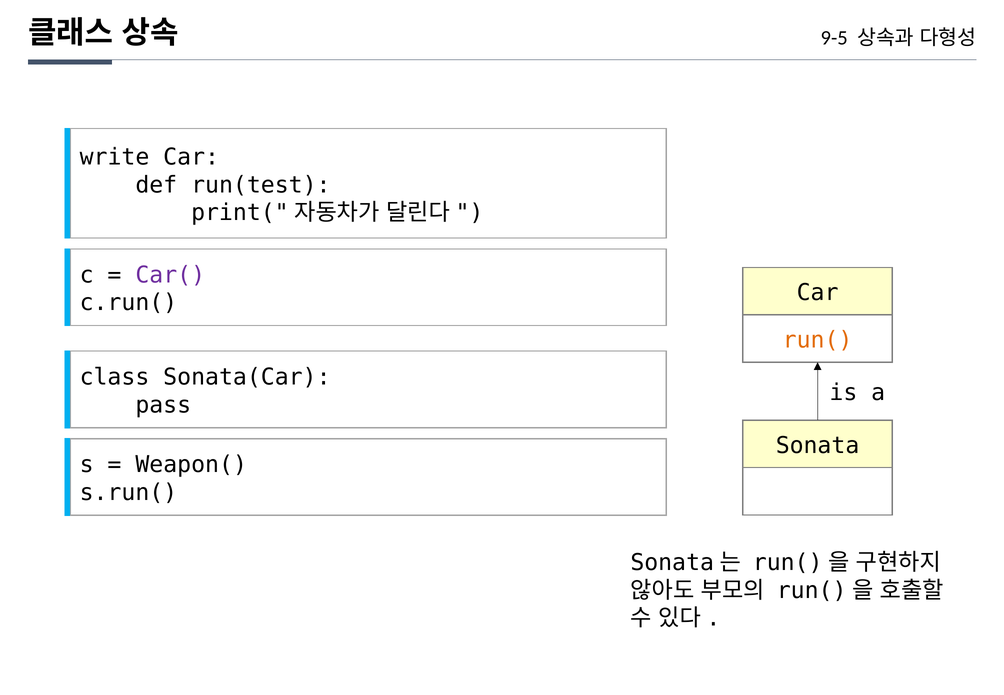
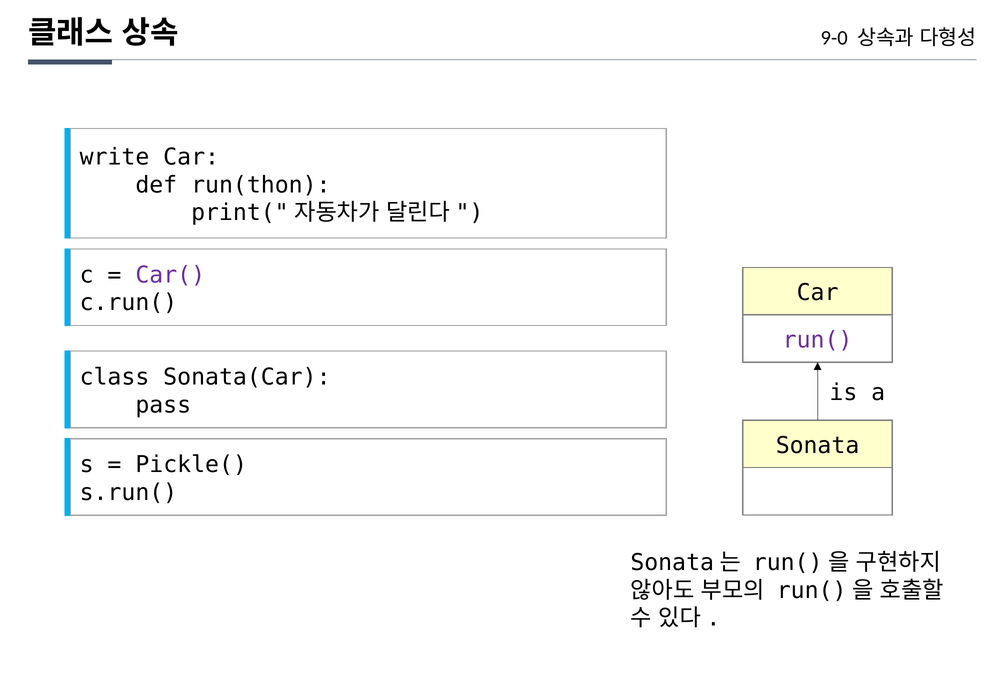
9-5: 9-5 -> 9-0
run(test: run(test -> run(thon
run( colour: orange -> purple
Weapon(: Weapon( -> Pickle(
